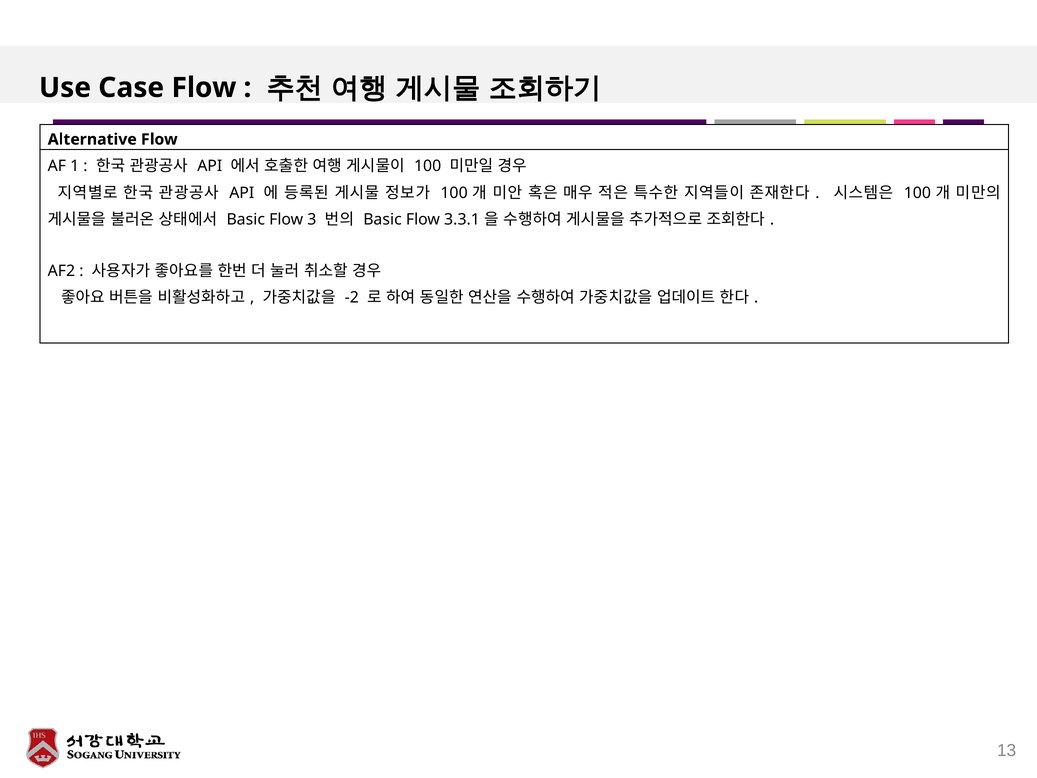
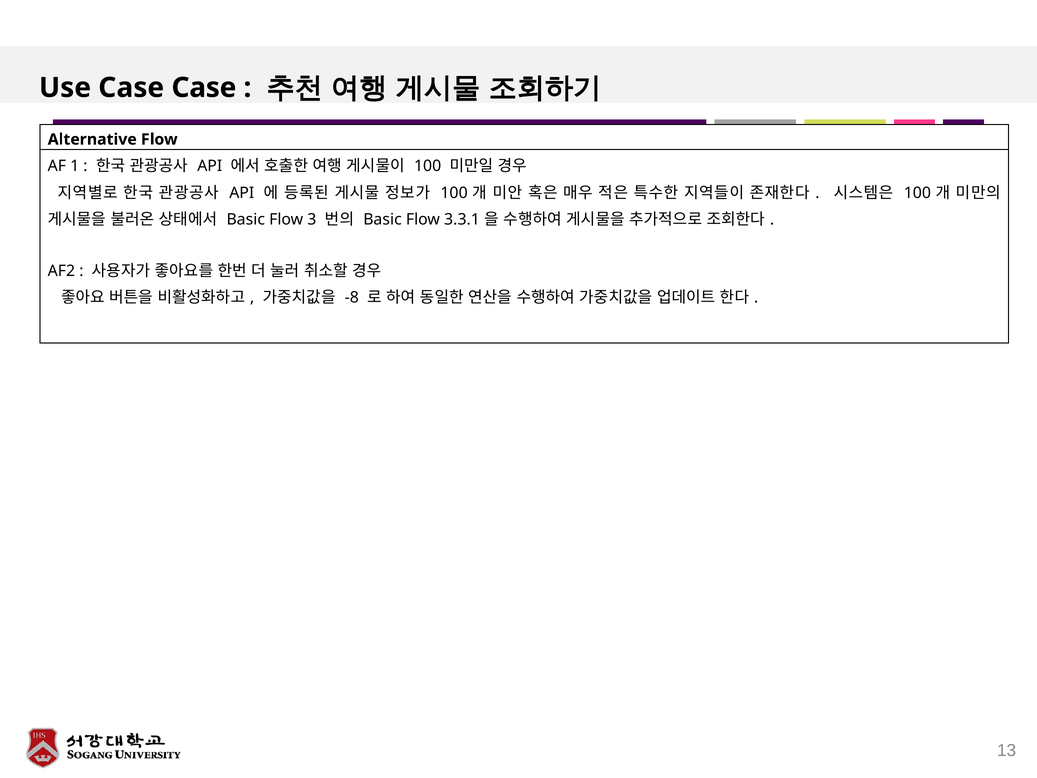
Case Flow: Flow -> Case
-2: -2 -> -8
